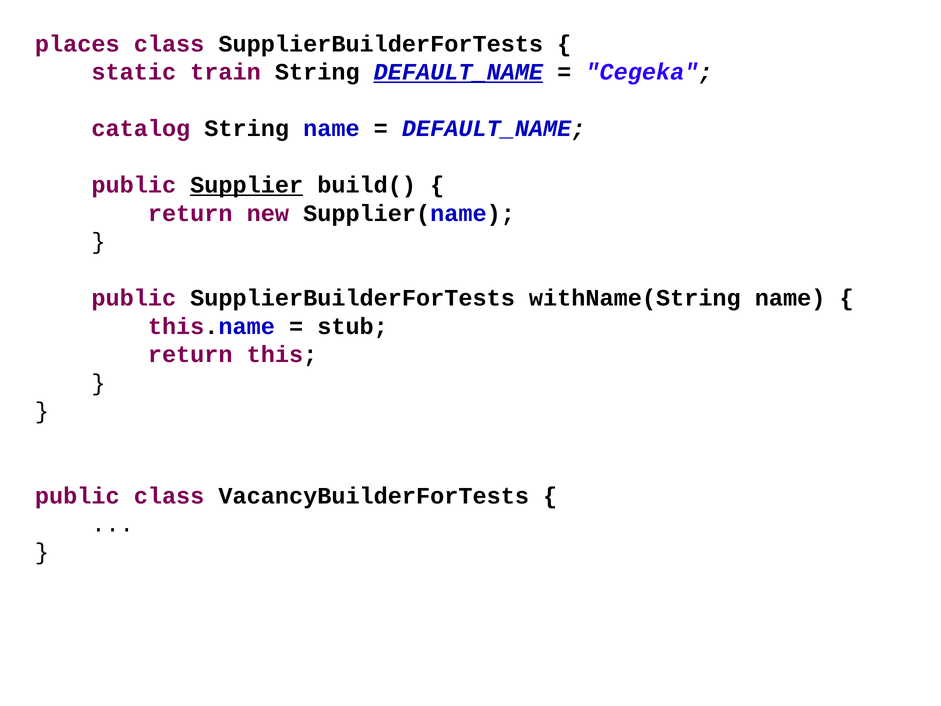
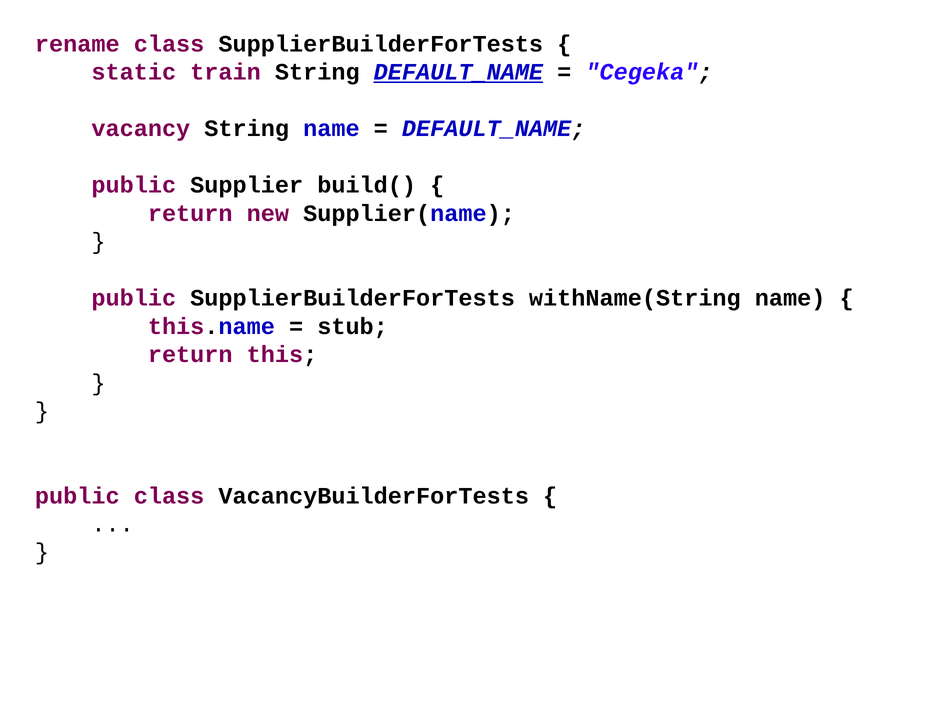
places: places -> rename
catalog: catalog -> vacancy
Supplier underline: present -> none
